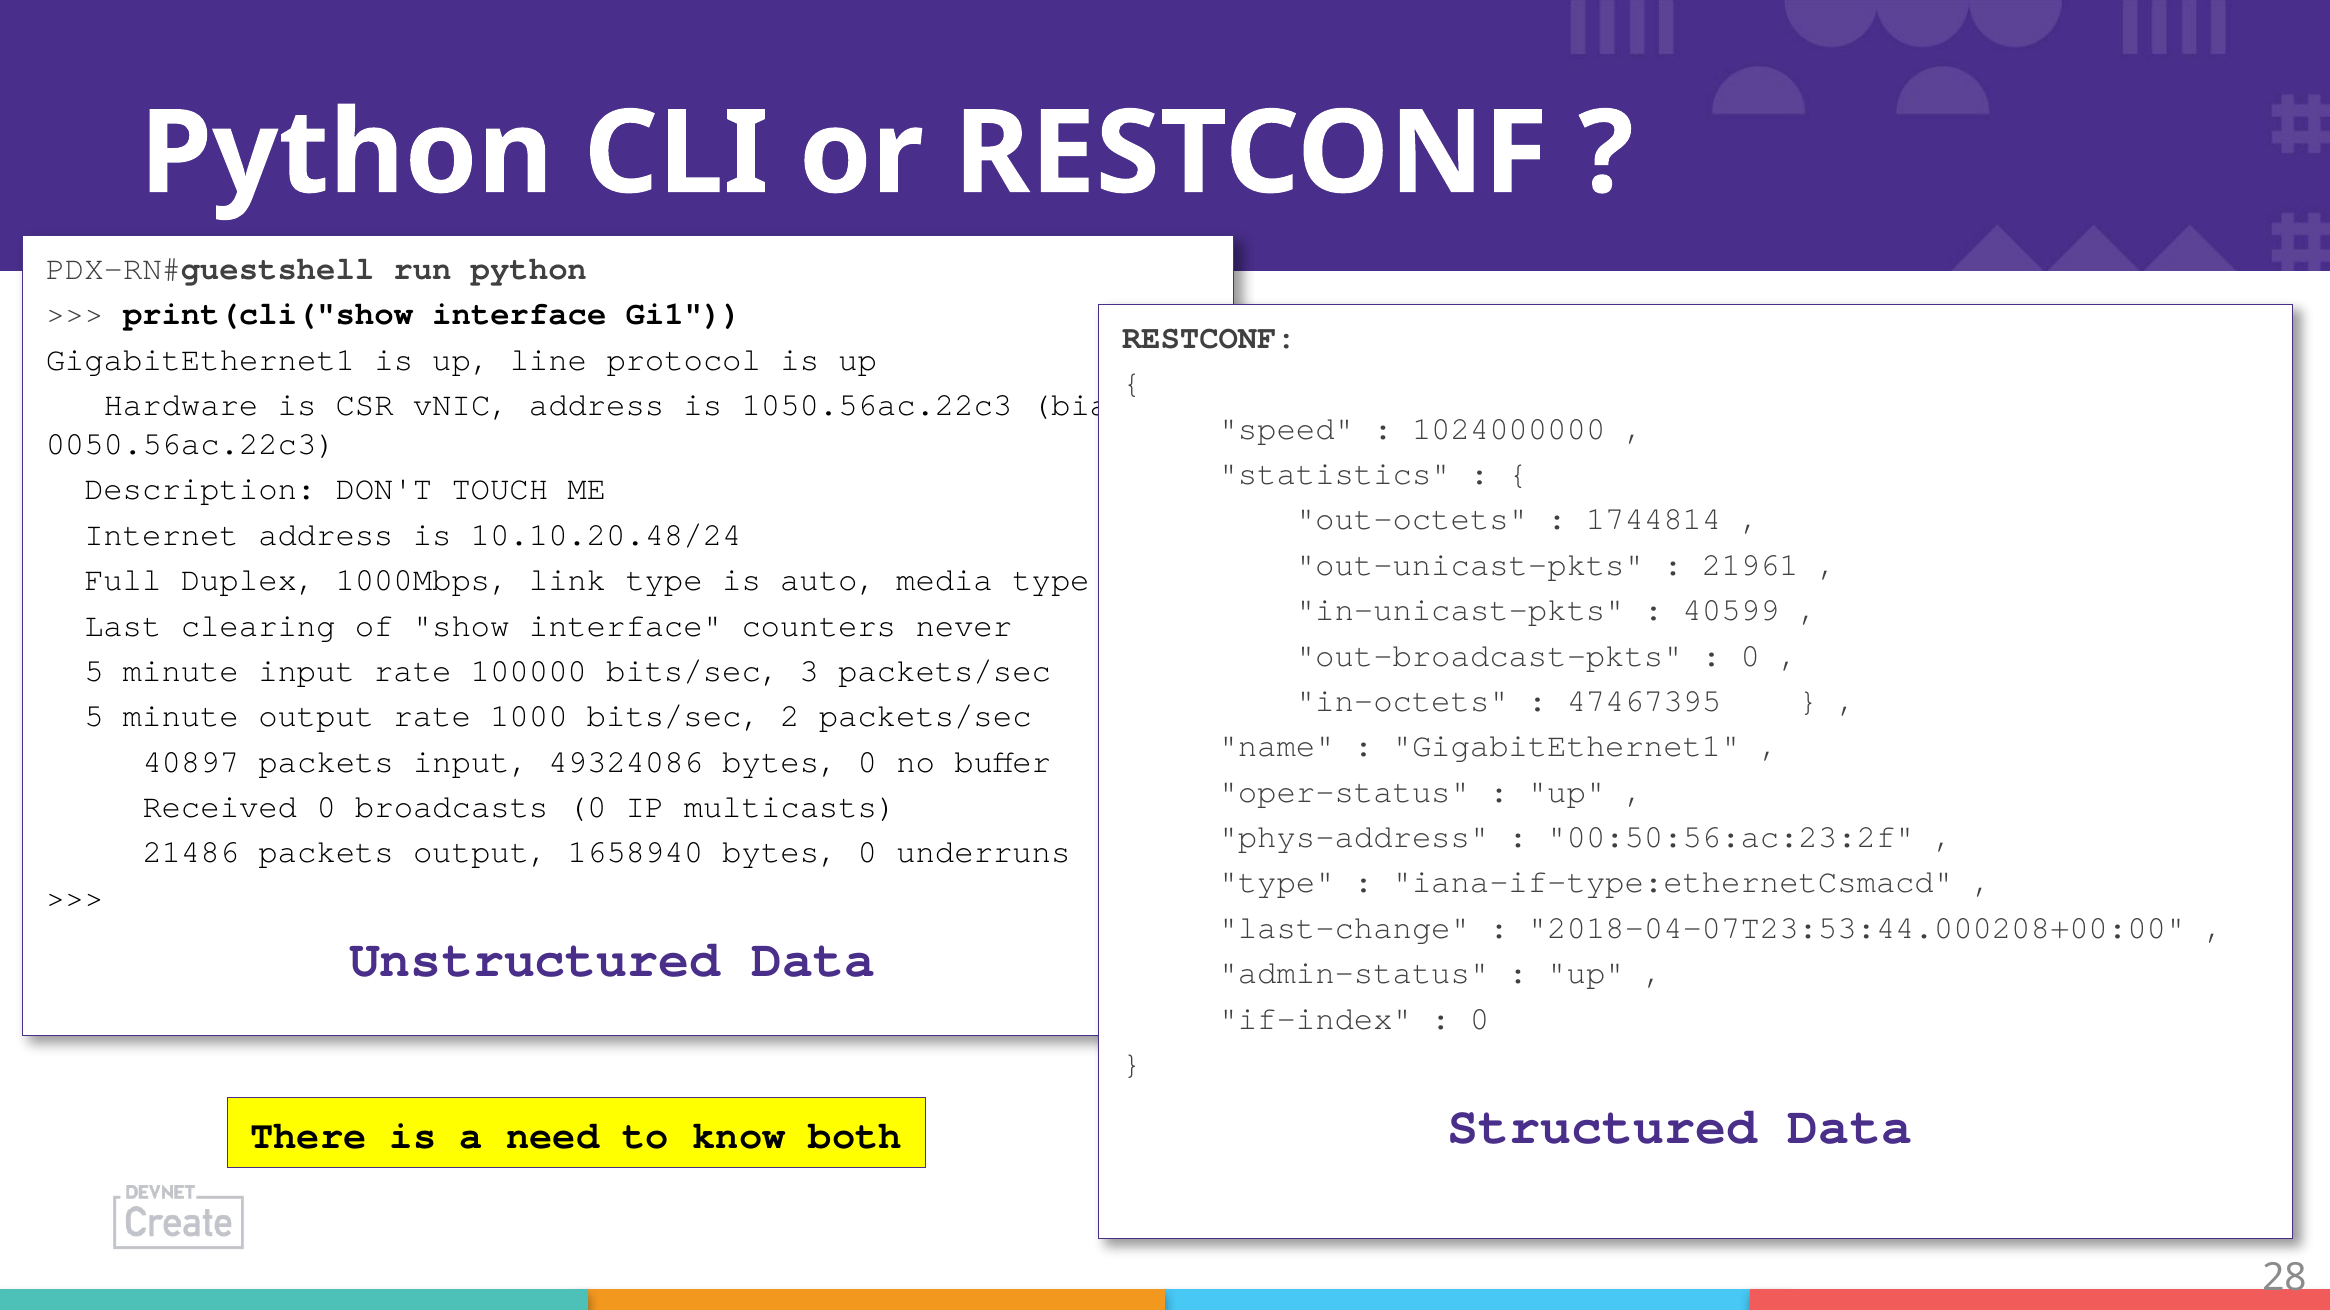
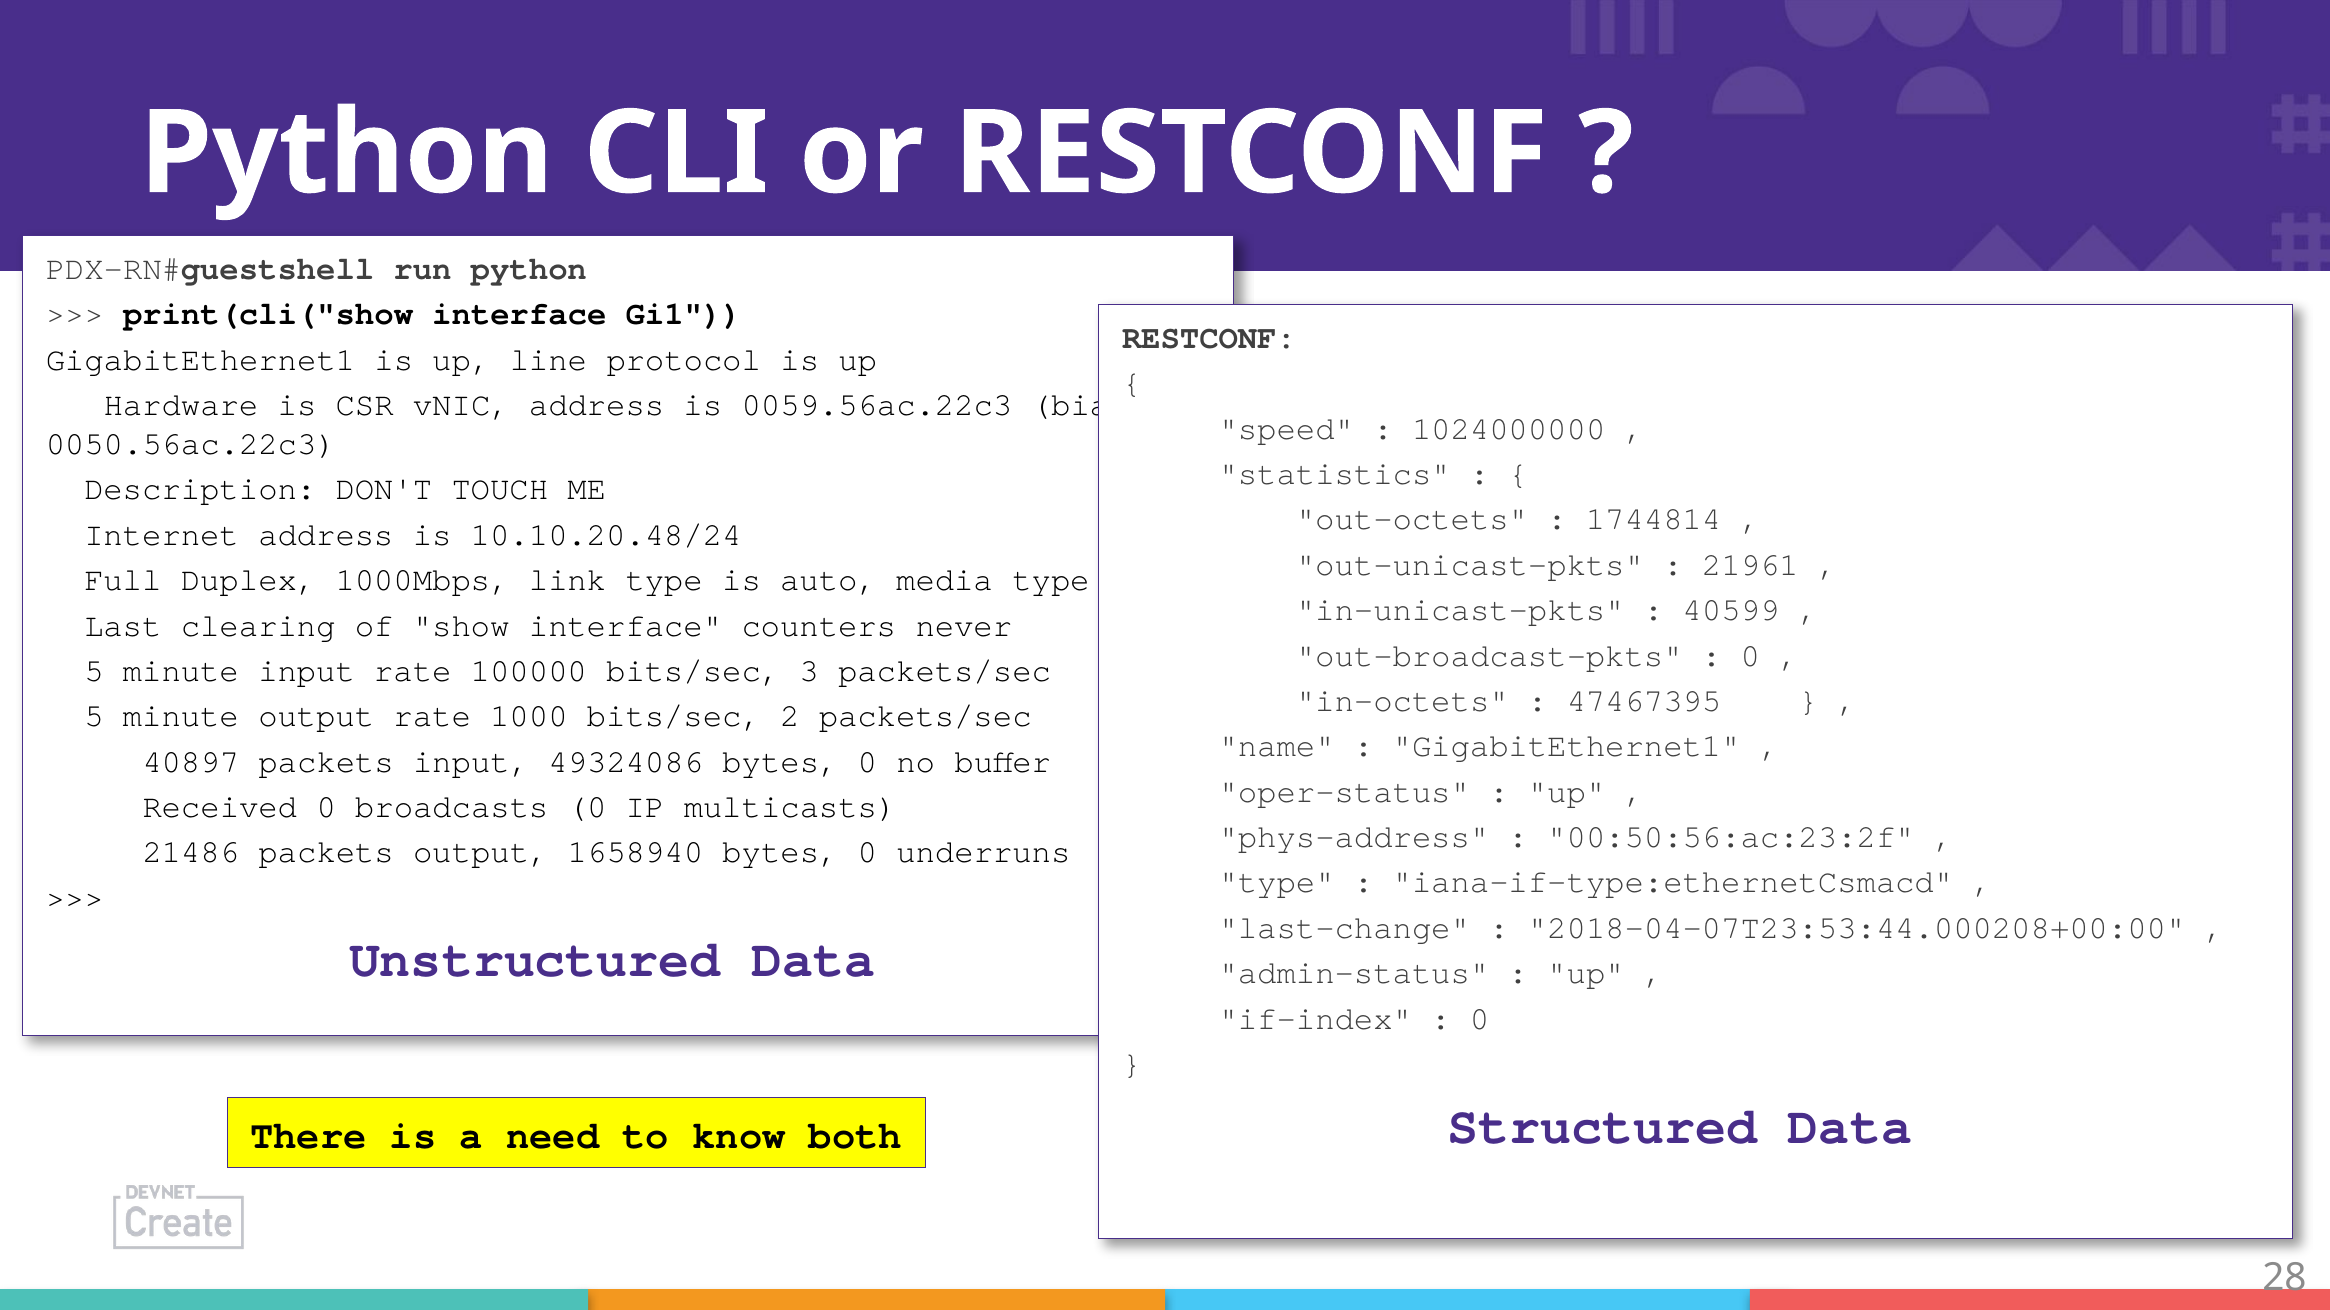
1050.56ac.22c3: 1050.56ac.22c3 -> 0059.56ac.22c3
